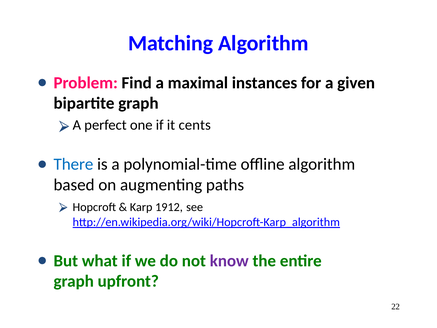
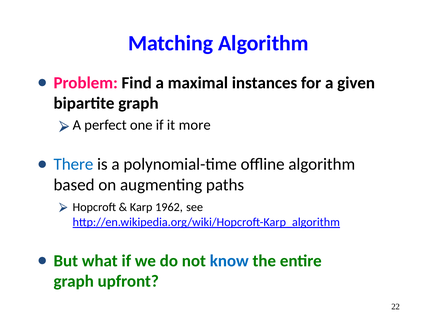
cents: cents -> more
1912: 1912 -> 1962
know colour: purple -> blue
